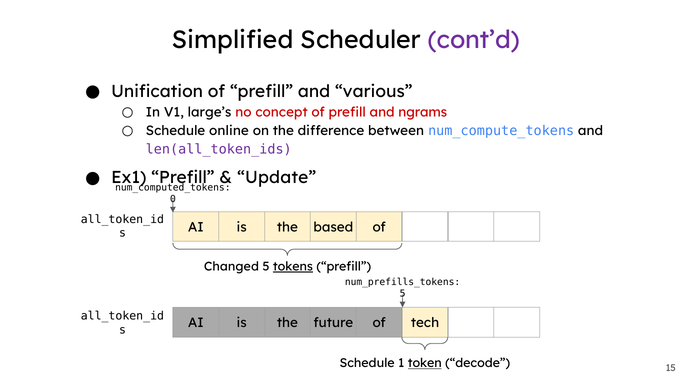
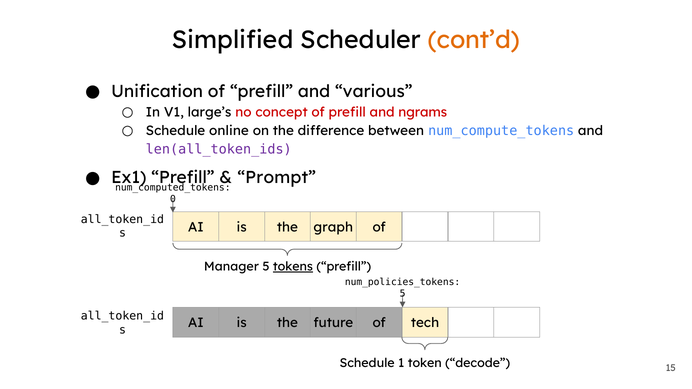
cont’d colour: purple -> orange
Update: Update -> Prompt
based: based -> graph
Changed: Changed -> Manager
num_prefills_tokens: num_prefills_tokens -> num_policies_tokens
token underline: present -> none
